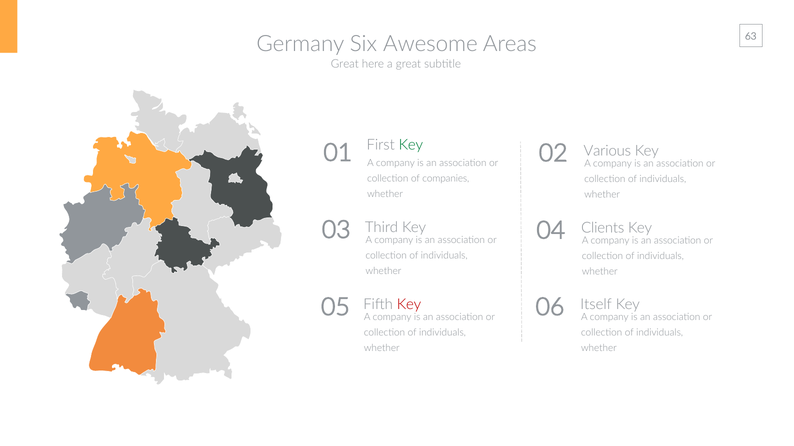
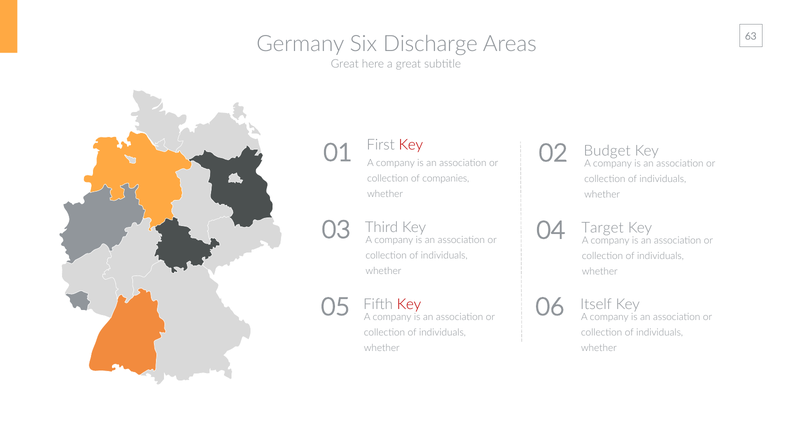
Awesome: Awesome -> Discharge
Key at (411, 145) colour: green -> red
Various: Various -> Budget
Clients: Clients -> Target
